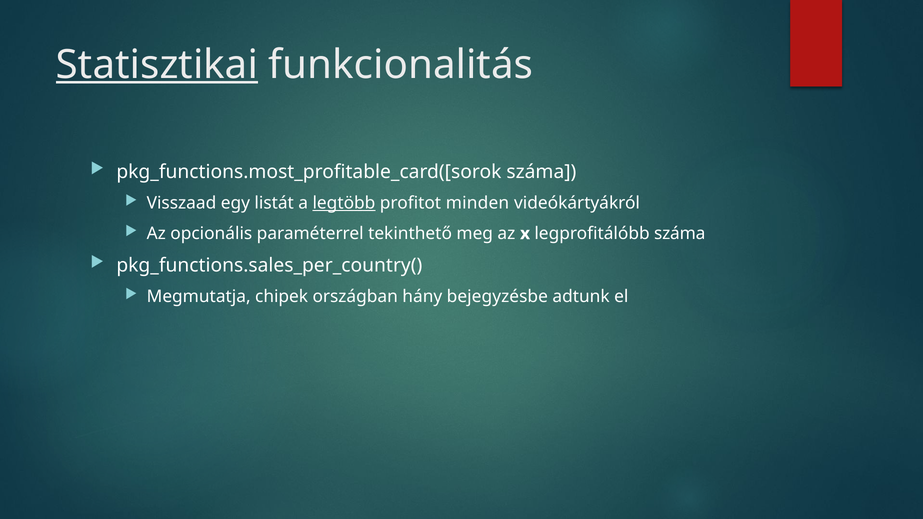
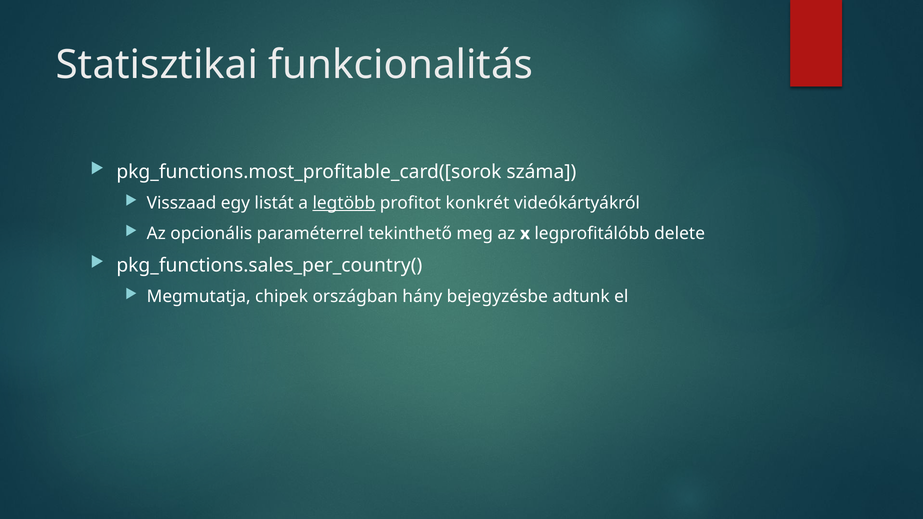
Statisztikai underline: present -> none
minden: minden -> konkrét
legprofitálóbb száma: száma -> delete
